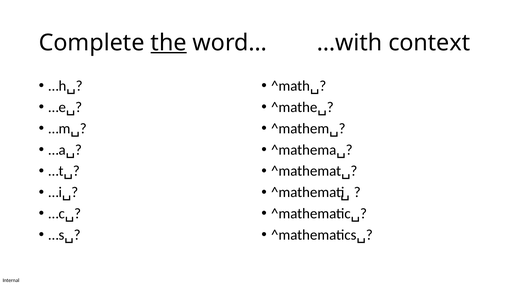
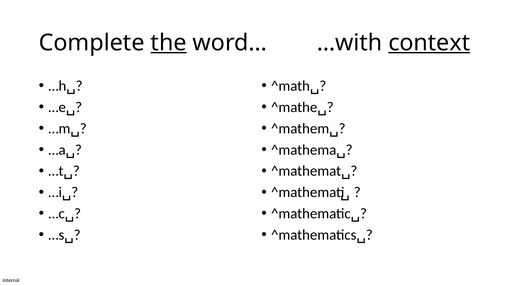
context underline: none -> present
